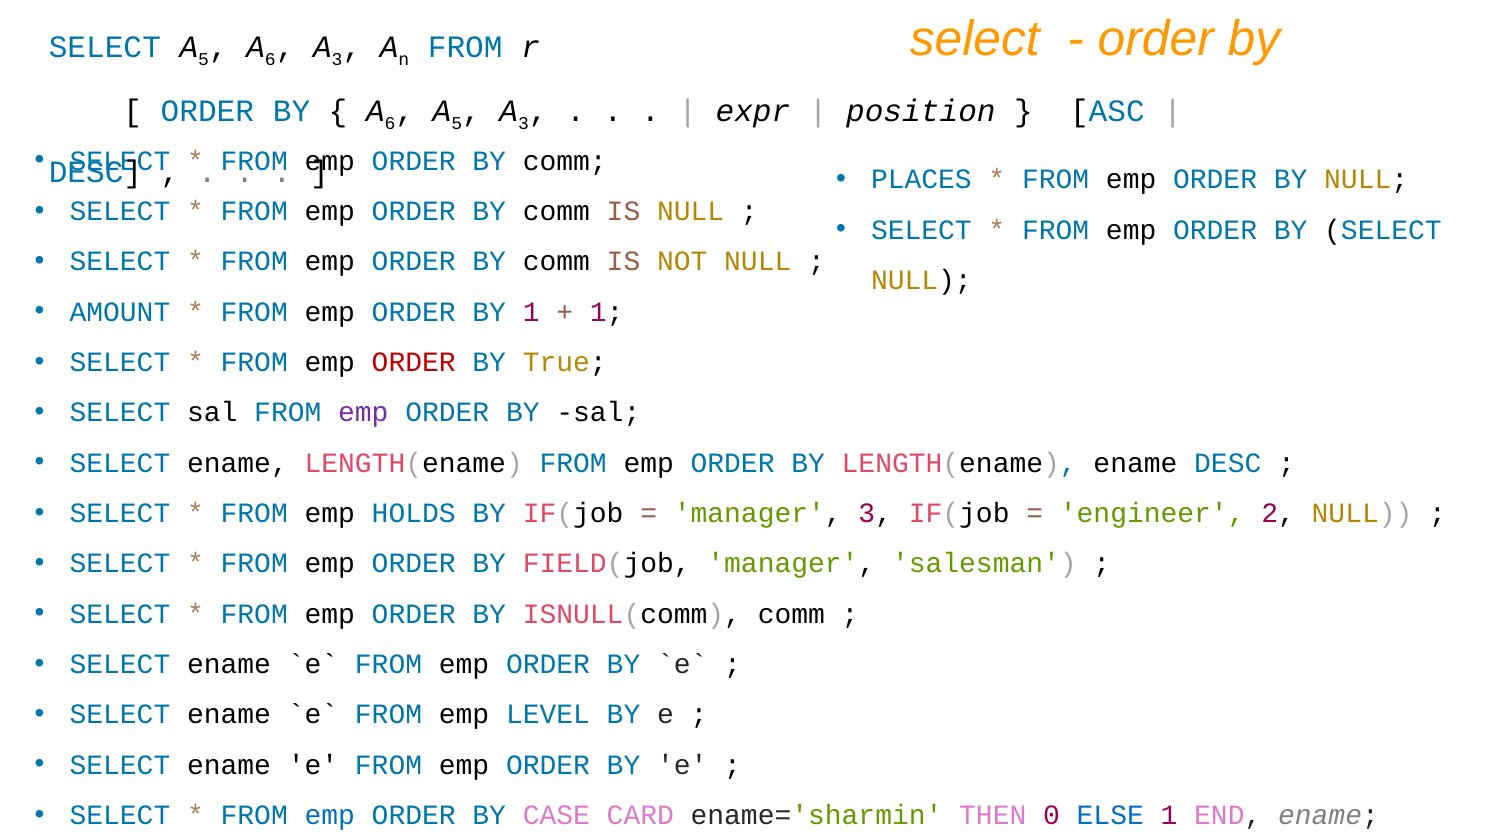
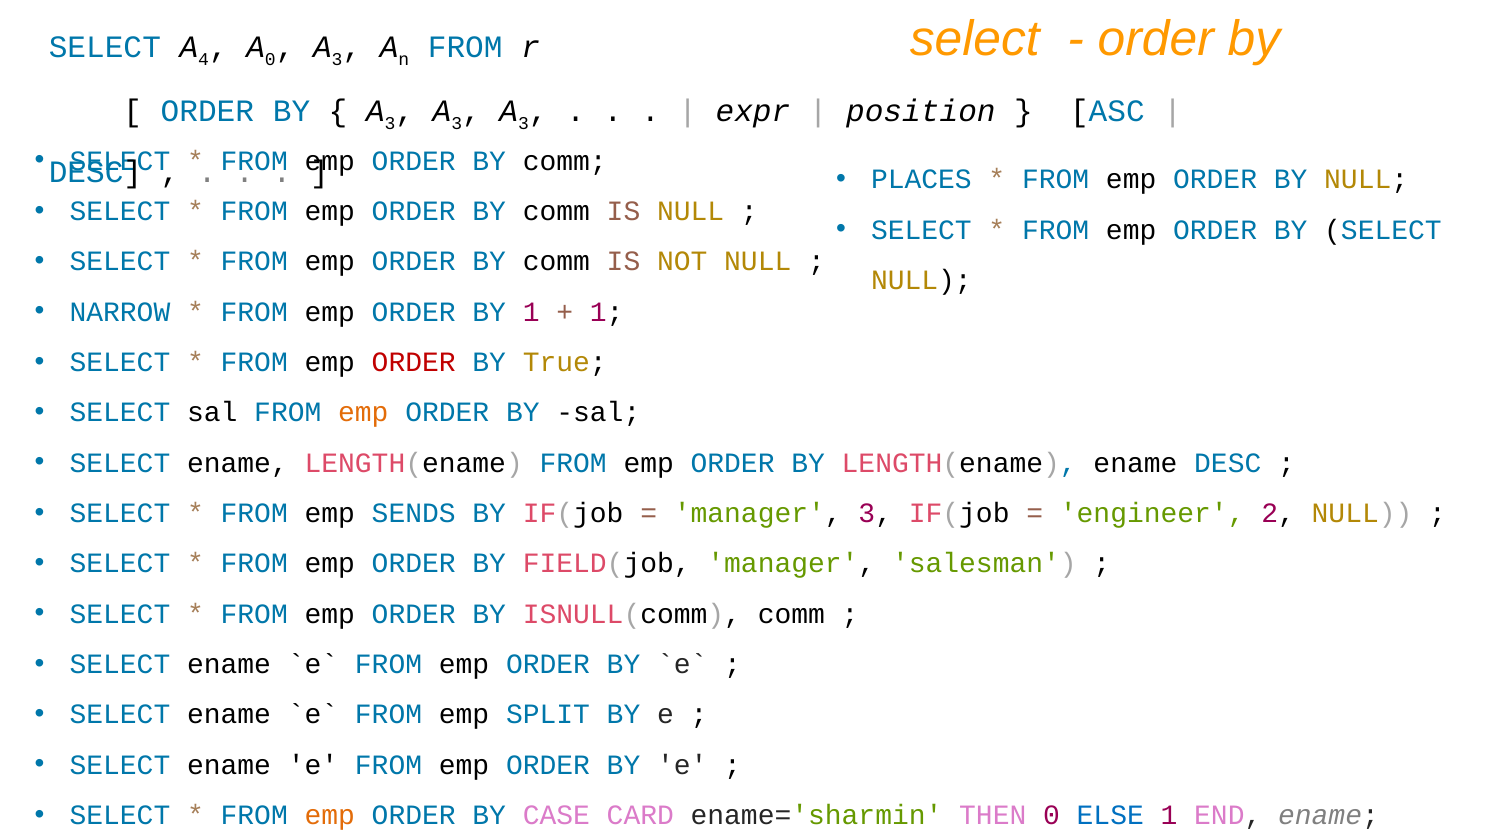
5 at (204, 60): 5 -> 4
6 at (270, 60): 6 -> 0
6 at (390, 123): 6 -> 3
5 at (457, 123): 5 -> 3
AMOUNT: AMOUNT -> NARROW
emp at (363, 413) colour: purple -> orange
HOLDS: HOLDS -> SENDS
LEVEL: LEVEL -> SPLIT
emp at (330, 816) colour: blue -> orange
